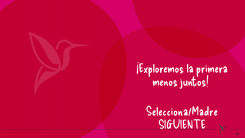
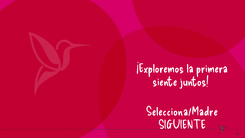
menos: menos -> siente
